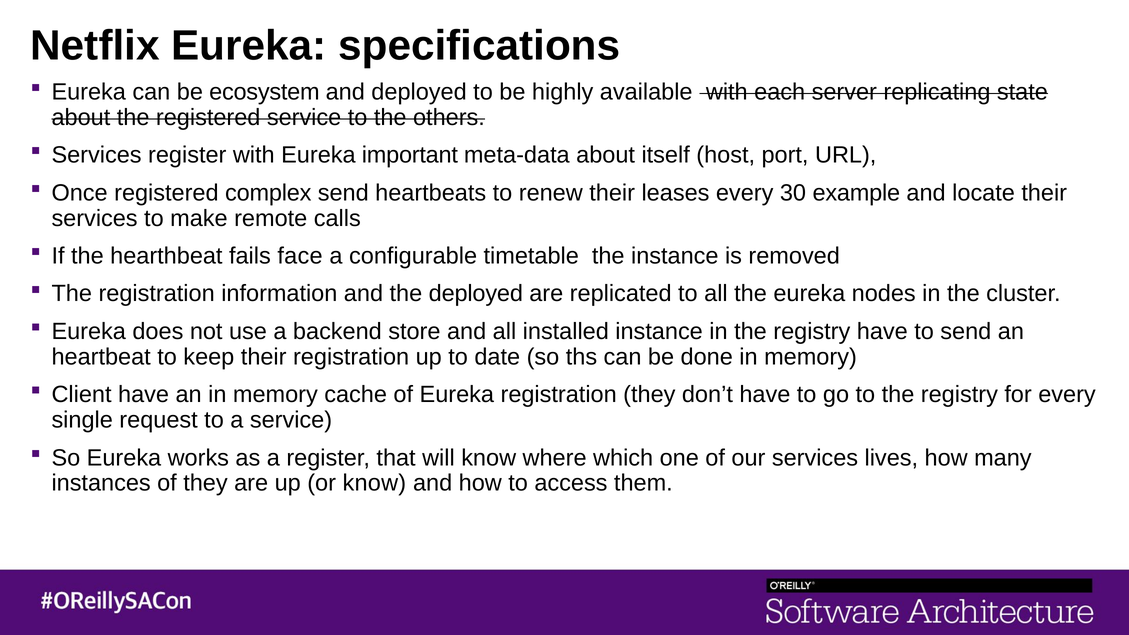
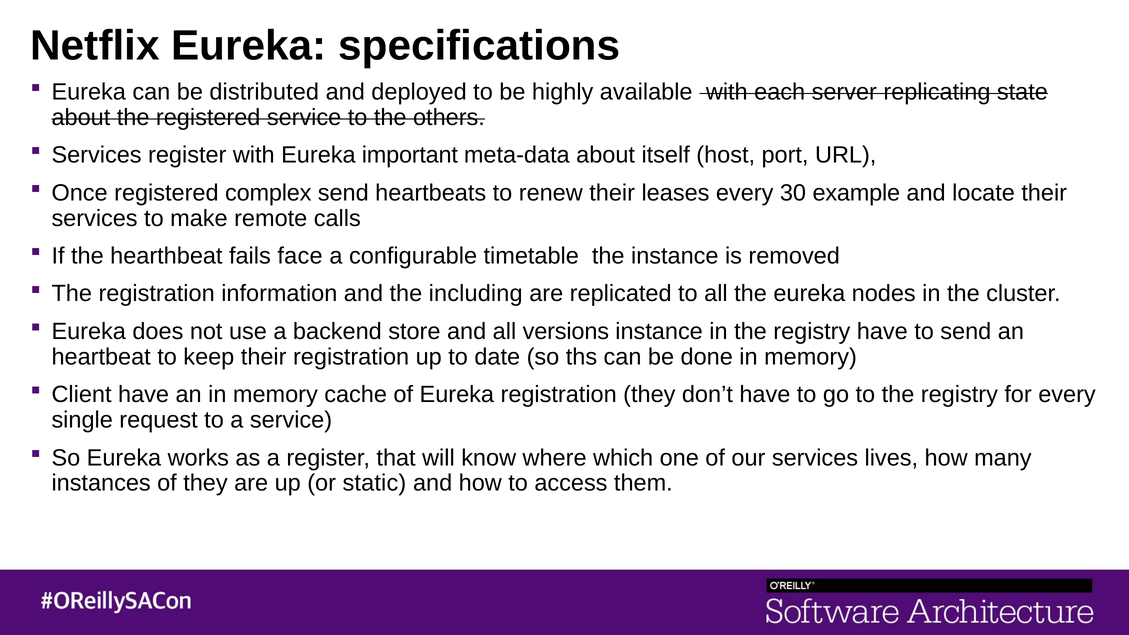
ecosystem: ecosystem -> distributed
the deployed: deployed -> including
installed: installed -> versions
or know: know -> static
